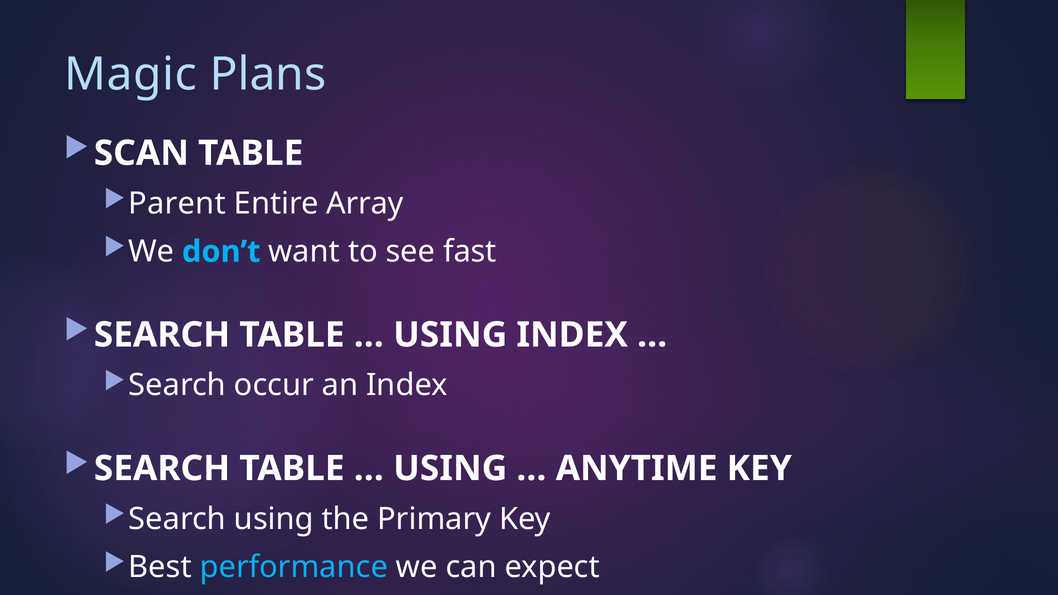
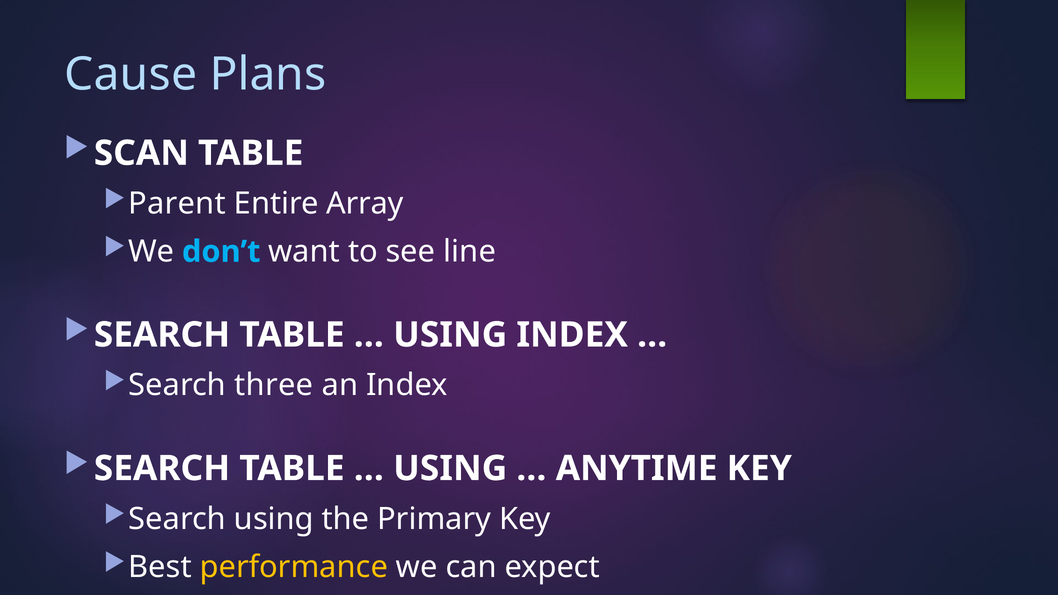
Magic: Magic -> Cause
fast: fast -> line
occur: occur -> three
performance colour: light blue -> yellow
